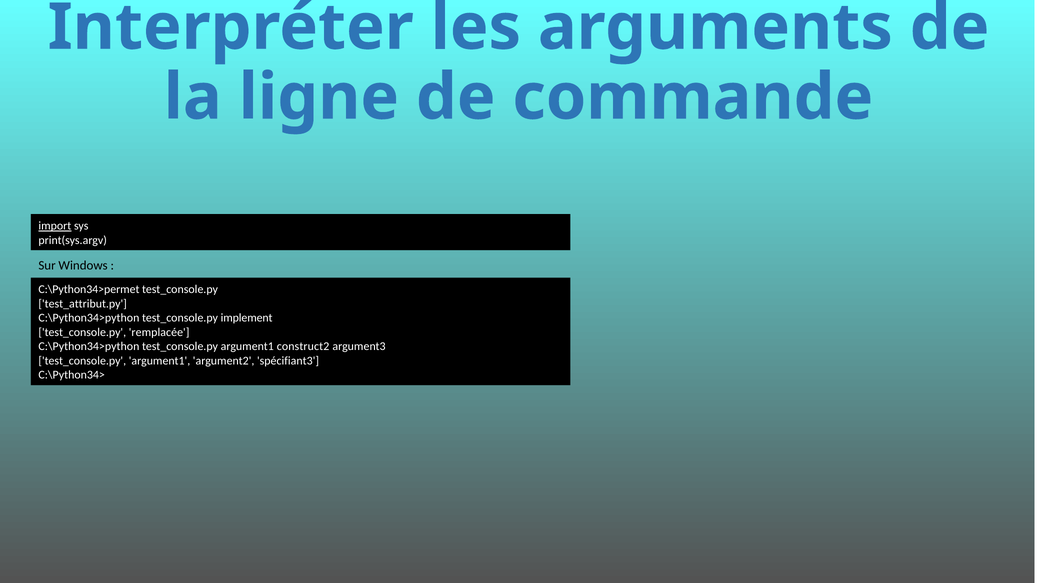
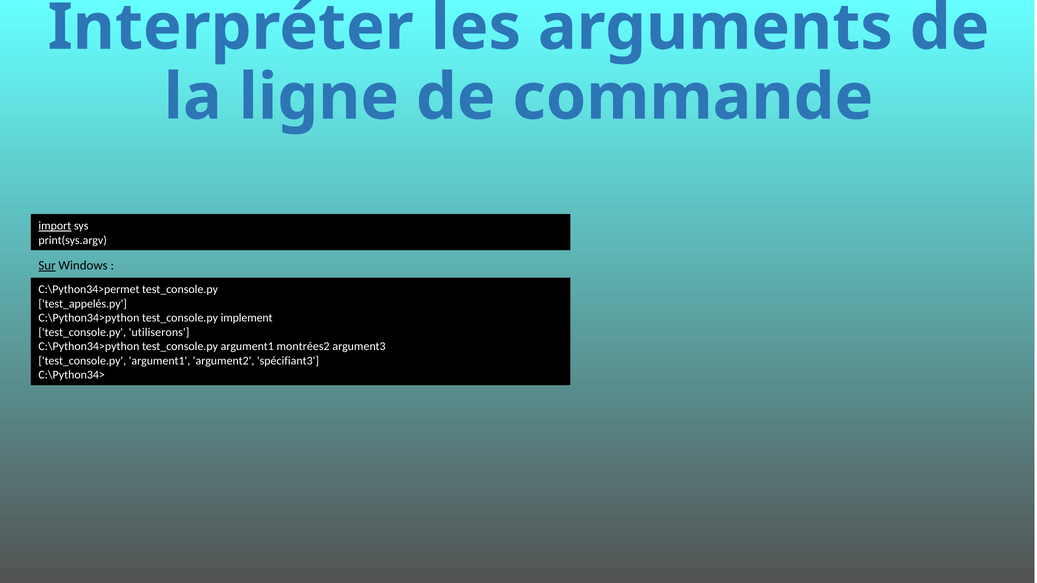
Sur underline: none -> present
test_attribut.py: test_attribut.py -> test_appelés.py
remplacée: remplacée -> utiliserons
construct2: construct2 -> montrées2
